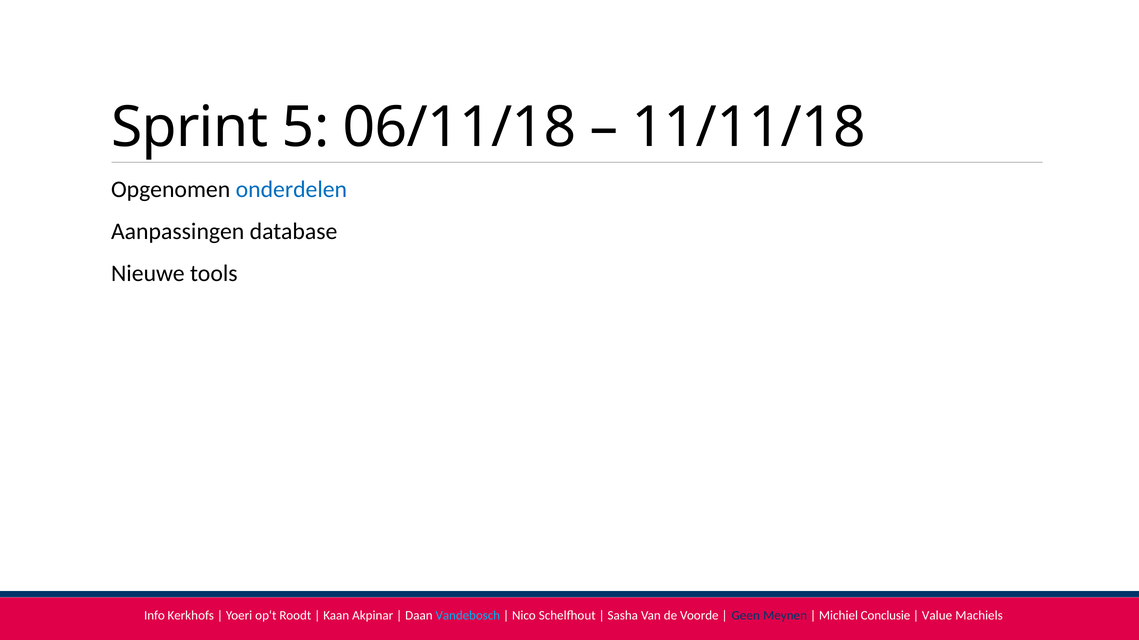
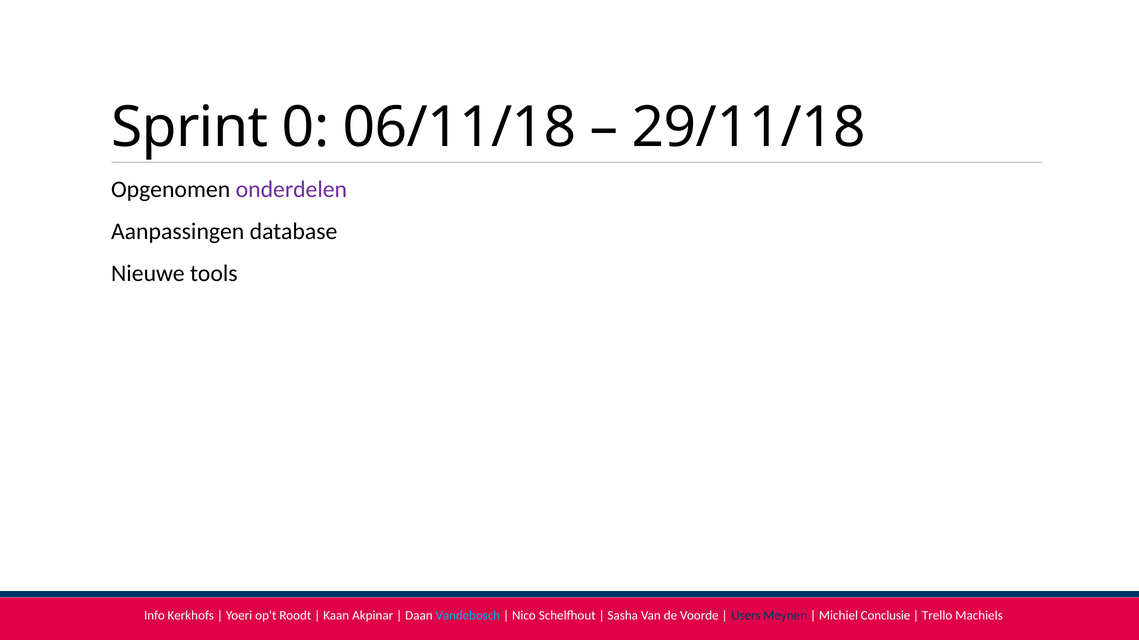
5: 5 -> 0
11/11/18: 11/11/18 -> 29/11/18
onderdelen colour: blue -> purple
Geen: Geen -> Users
Value: Value -> Trello
